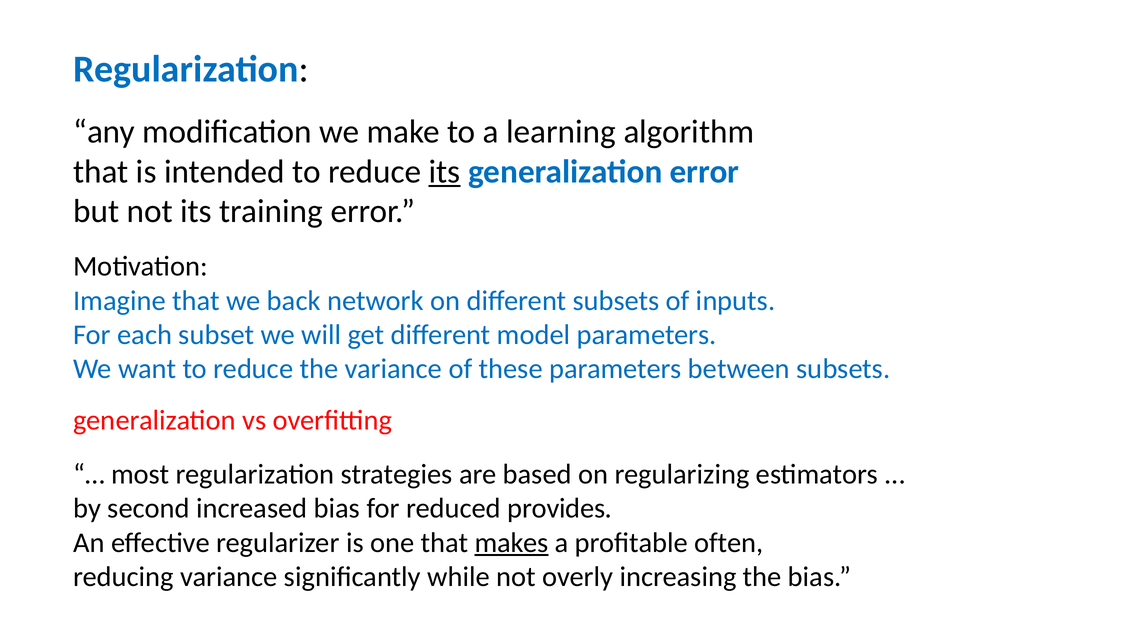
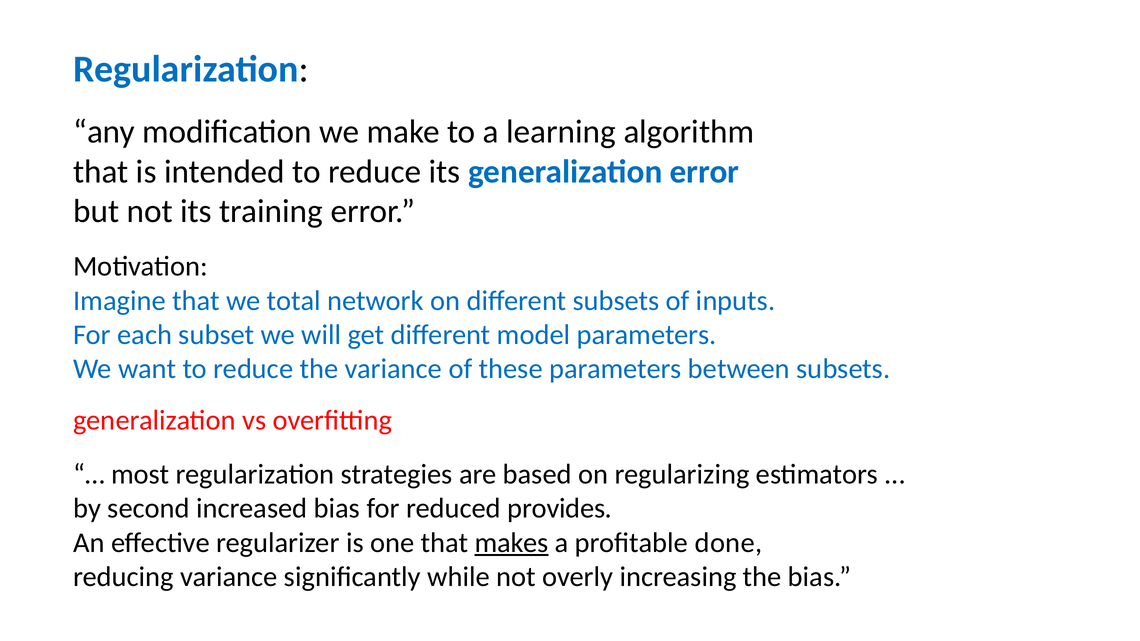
its at (445, 172) underline: present -> none
back: back -> total
often: often -> done
